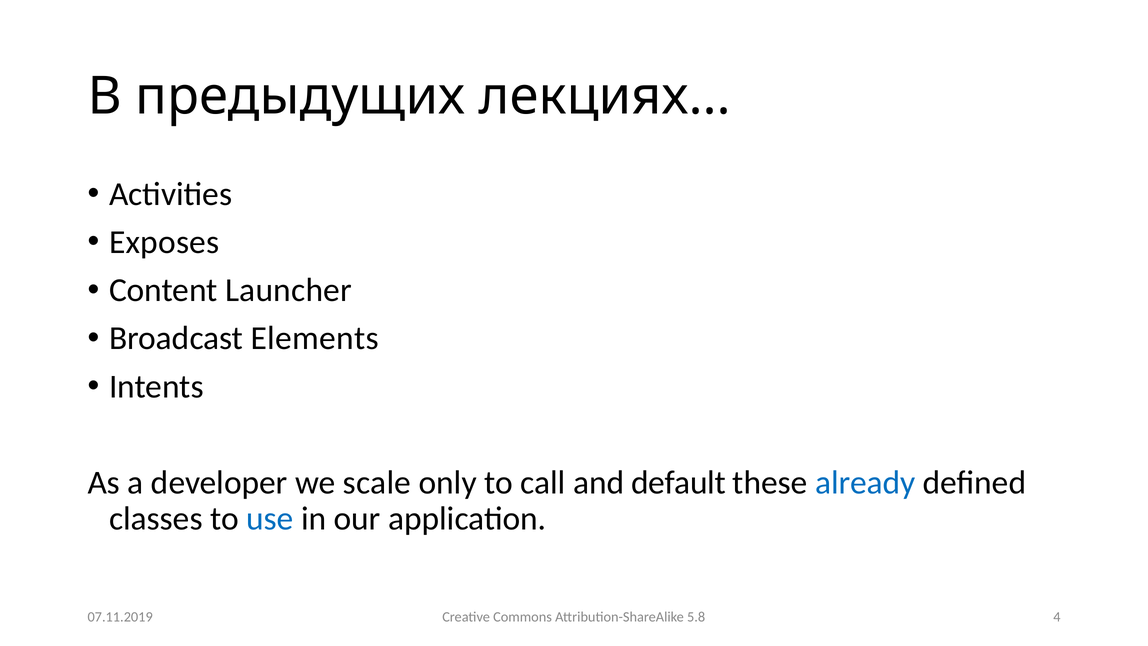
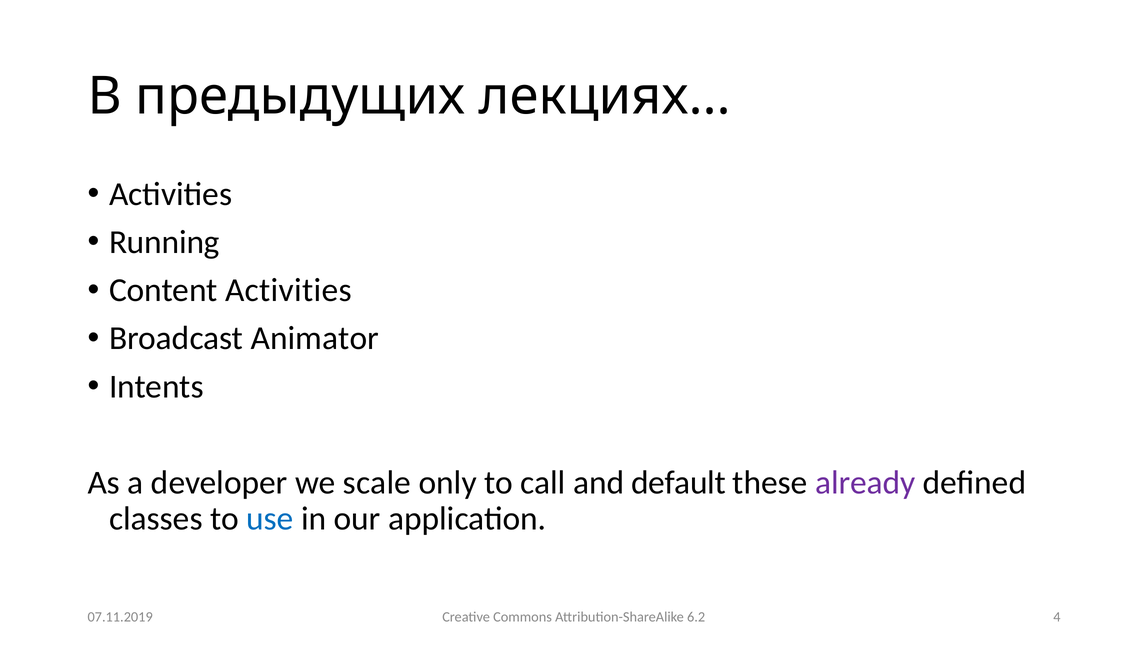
Exposes: Exposes -> Running
Content Launcher: Launcher -> Activities
Elements: Elements -> Animator
already colour: blue -> purple
5.8: 5.8 -> 6.2
